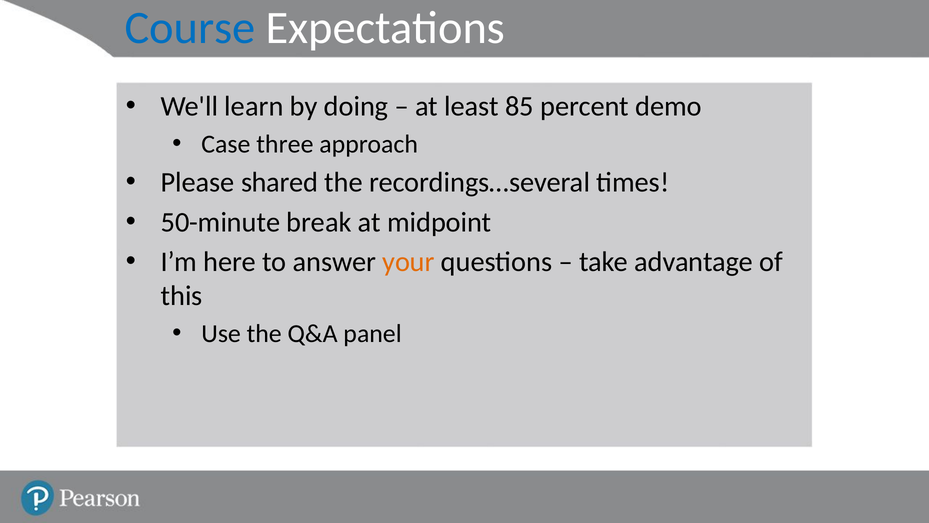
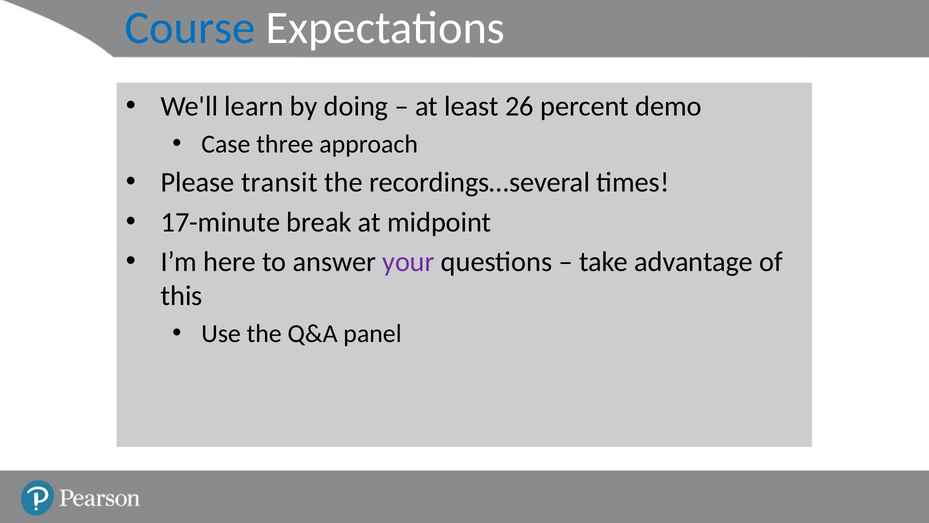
85: 85 -> 26
shared: shared -> transit
50-minute: 50-minute -> 17-minute
your colour: orange -> purple
